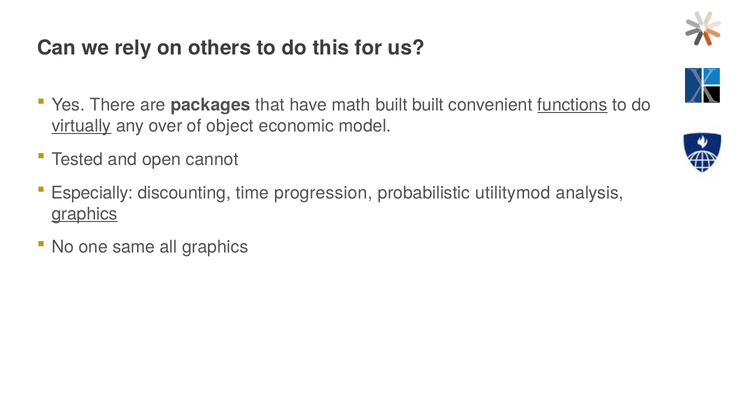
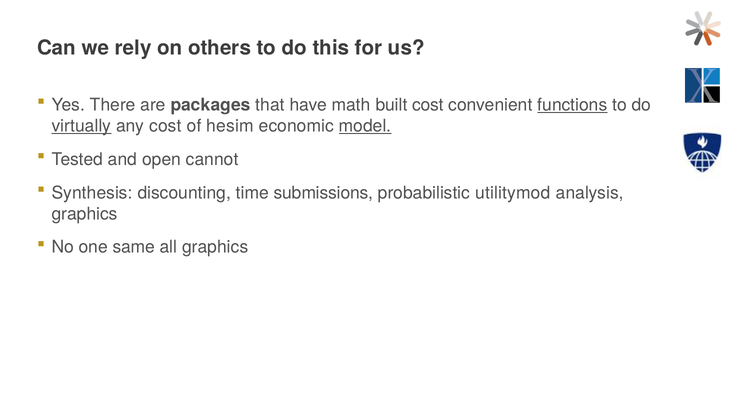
built built: built -> cost
any over: over -> cost
object: object -> hesim
model underline: none -> present
Especially: Especially -> Synthesis
progression: progression -> submissions
graphics at (85, 214) underline: present -> none
